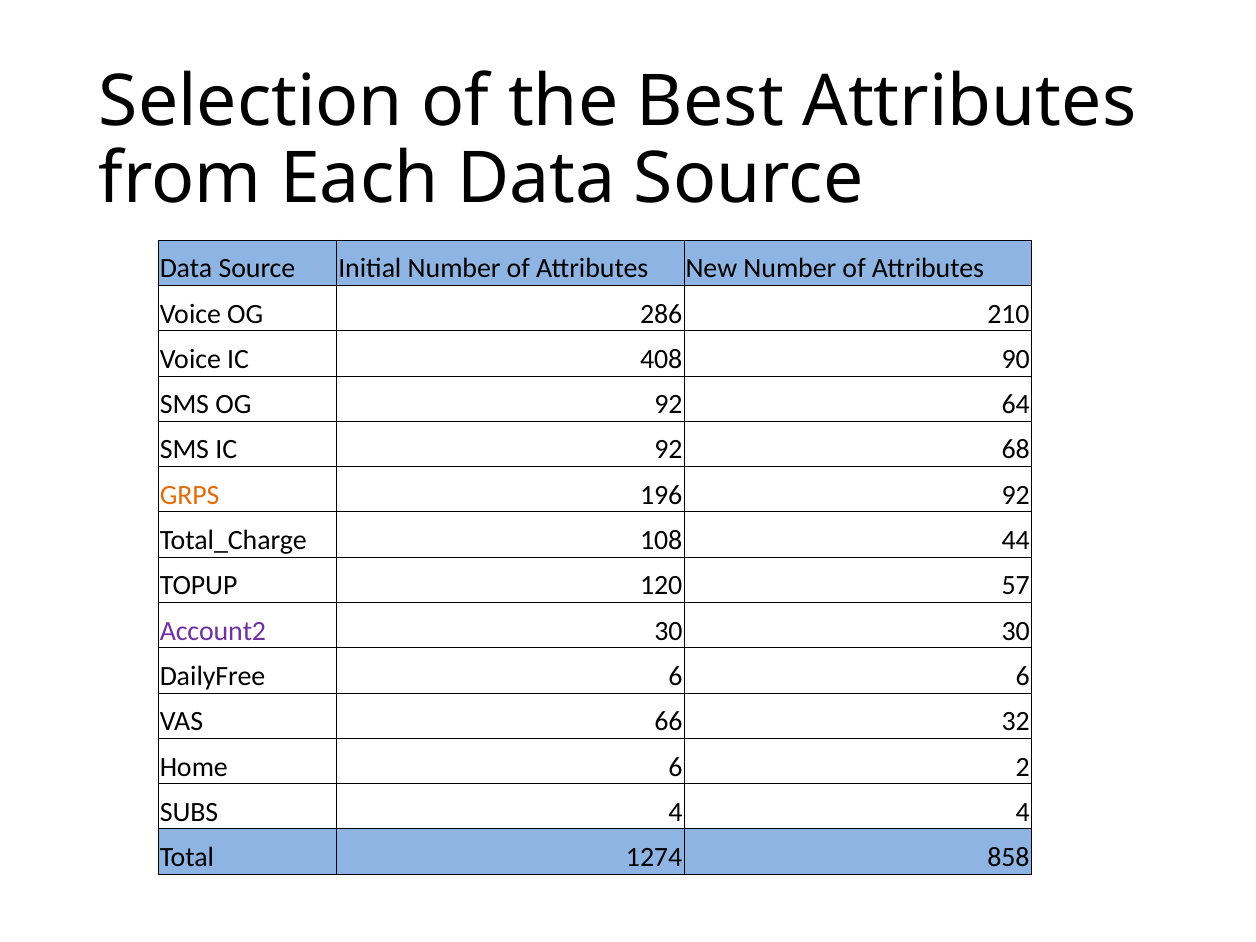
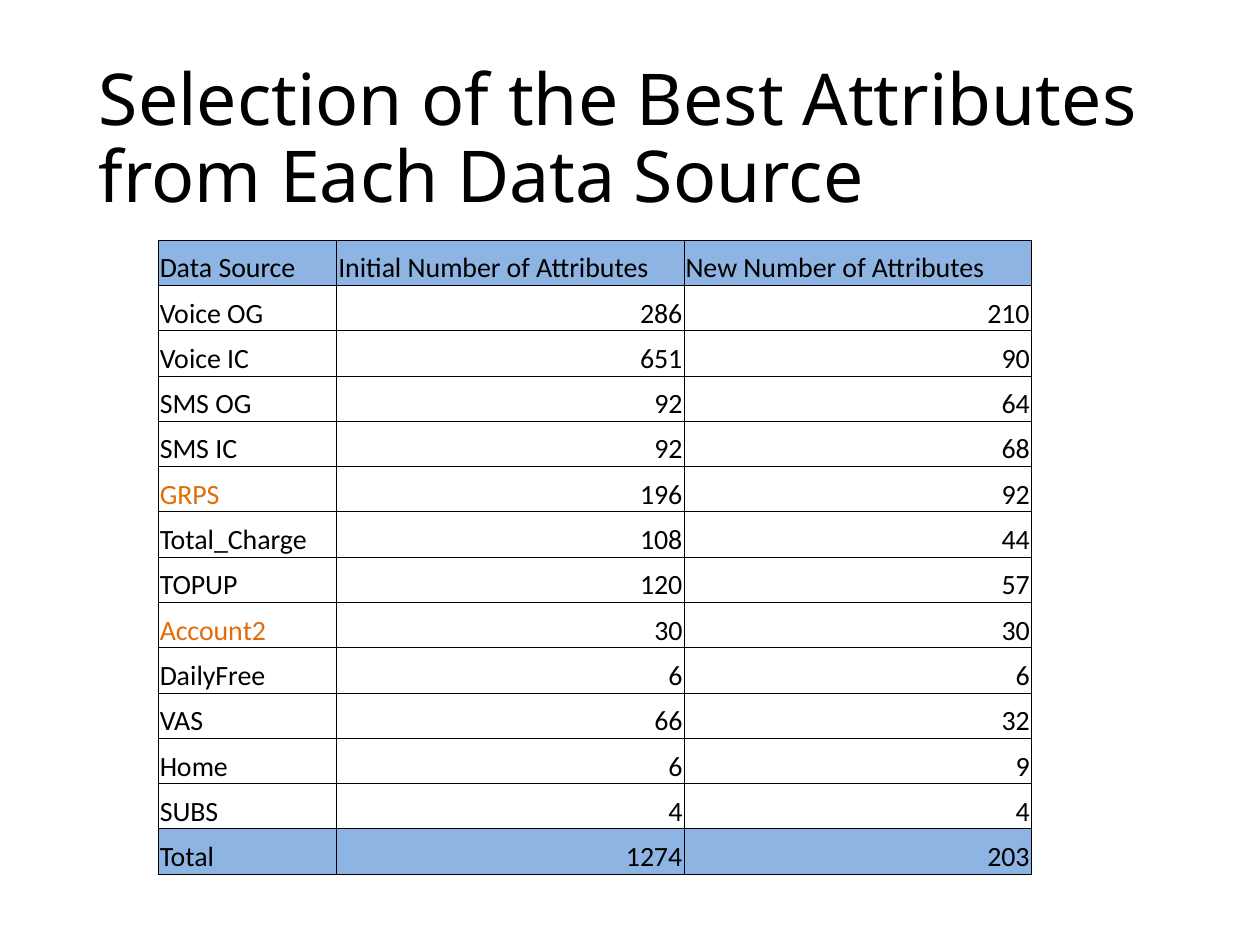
408: 408 -> 651
Account2 colour: purple -> orange
2: 2 -> 9
858: 858 -> 203
